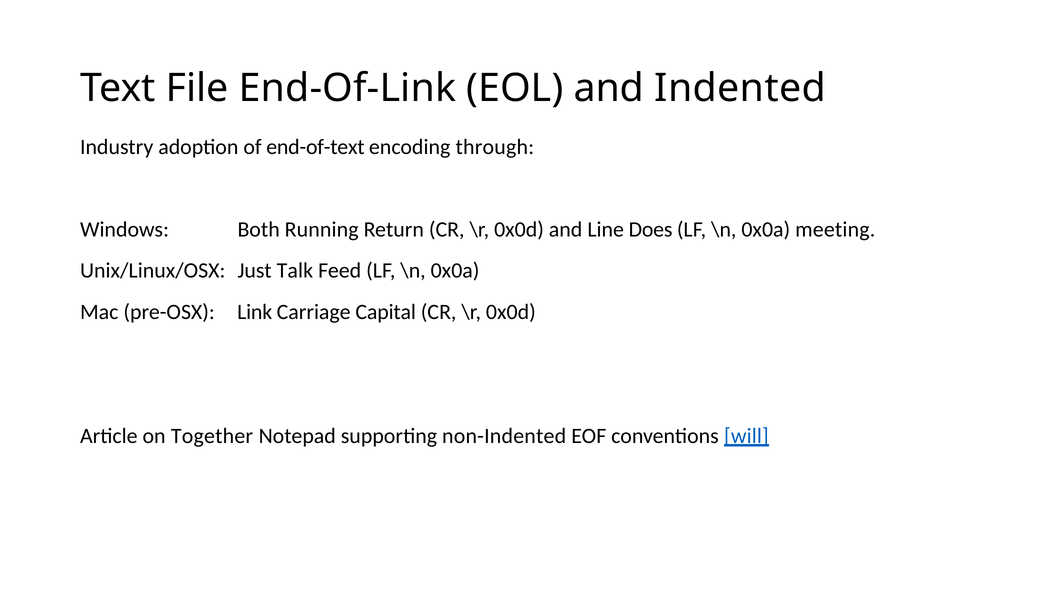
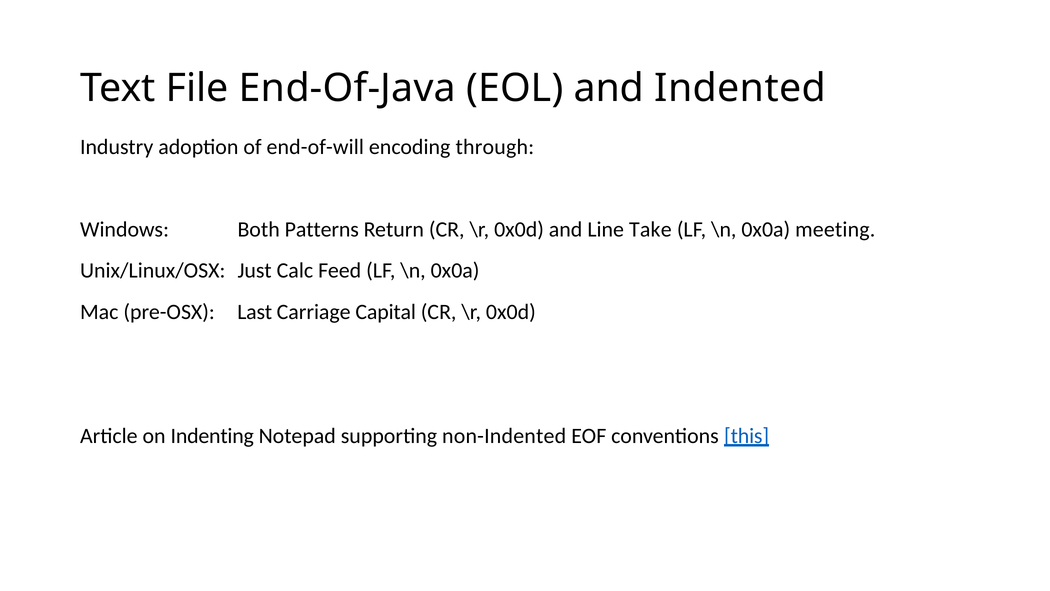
End-Of-Link: End-Of-Link -> End-Of-Java
end-of-text: end-of-text -> end-of-will
Running: Running -> Patterns
Does: Does -> Take
Talk: Talk -> Calc
Link: Link -> Last
Together: Together -> Indenting
will: will -> this
